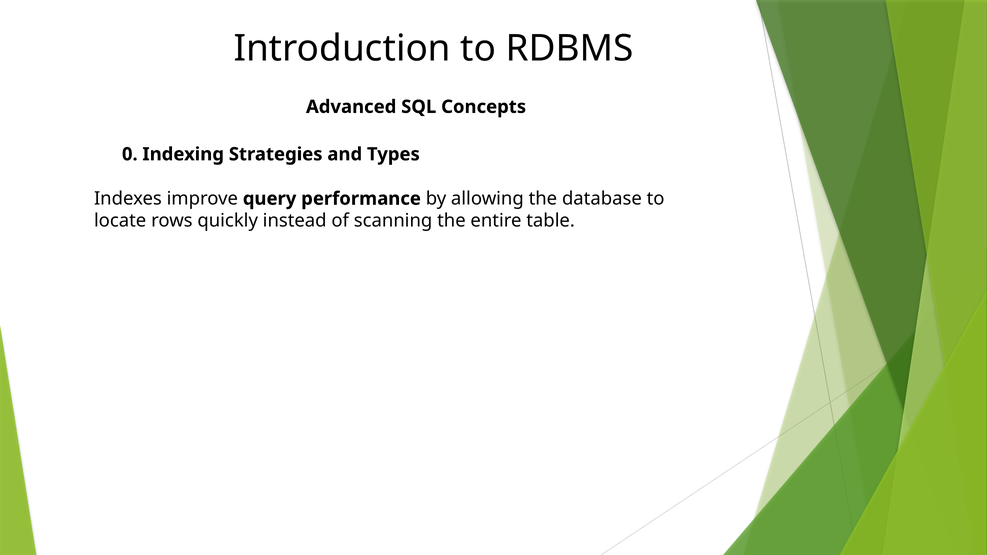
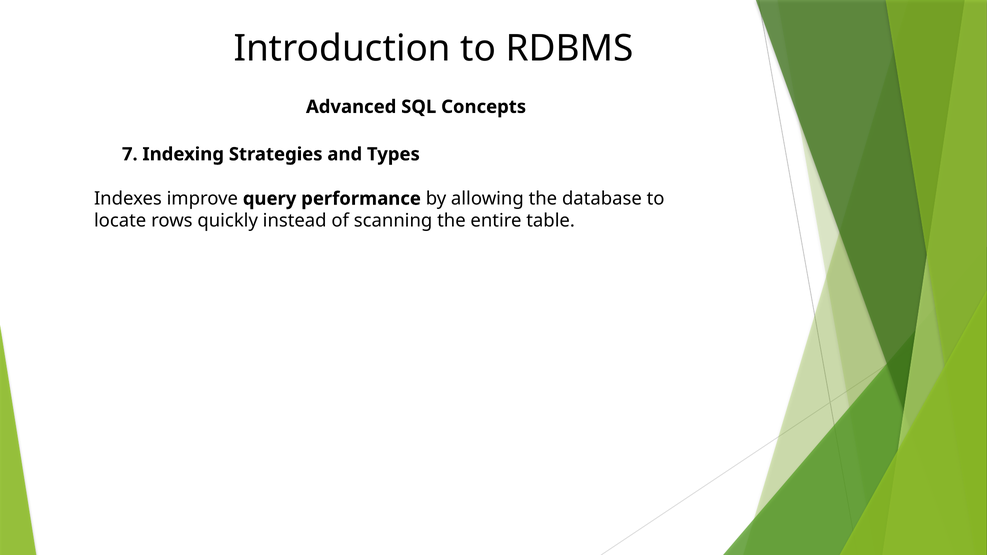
0: 0 -> 7
